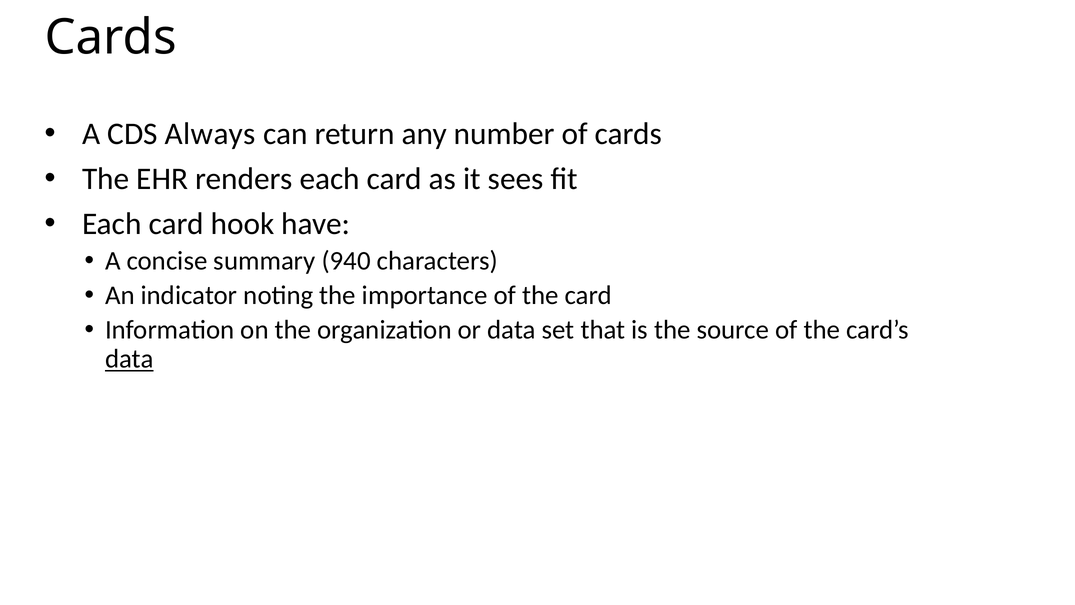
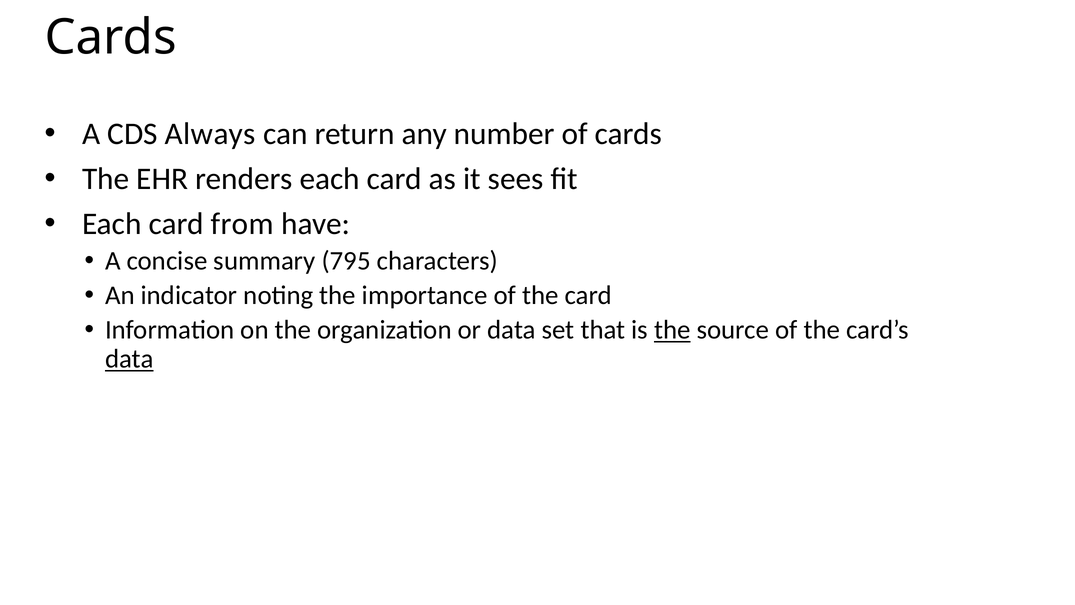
hook: hook -> from
940: 940 -> 795
the at (672, 330) underline: none -> present
